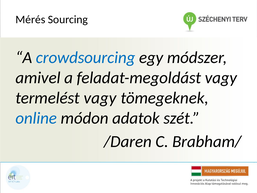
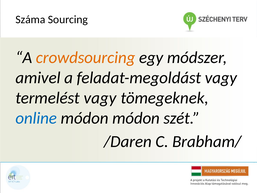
Mérés: Mérés -> Száma
crowdsourcing colour: blue -> orange
módon adatok: adatok -> módon
